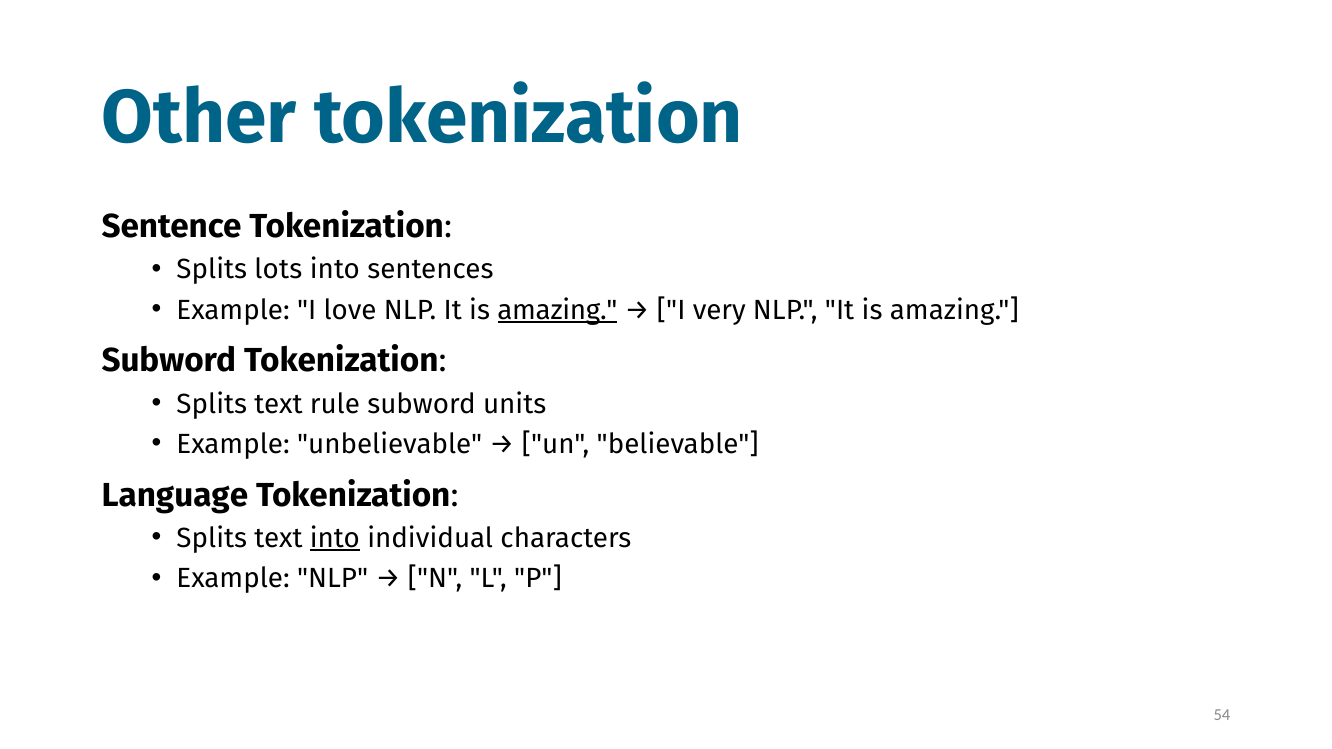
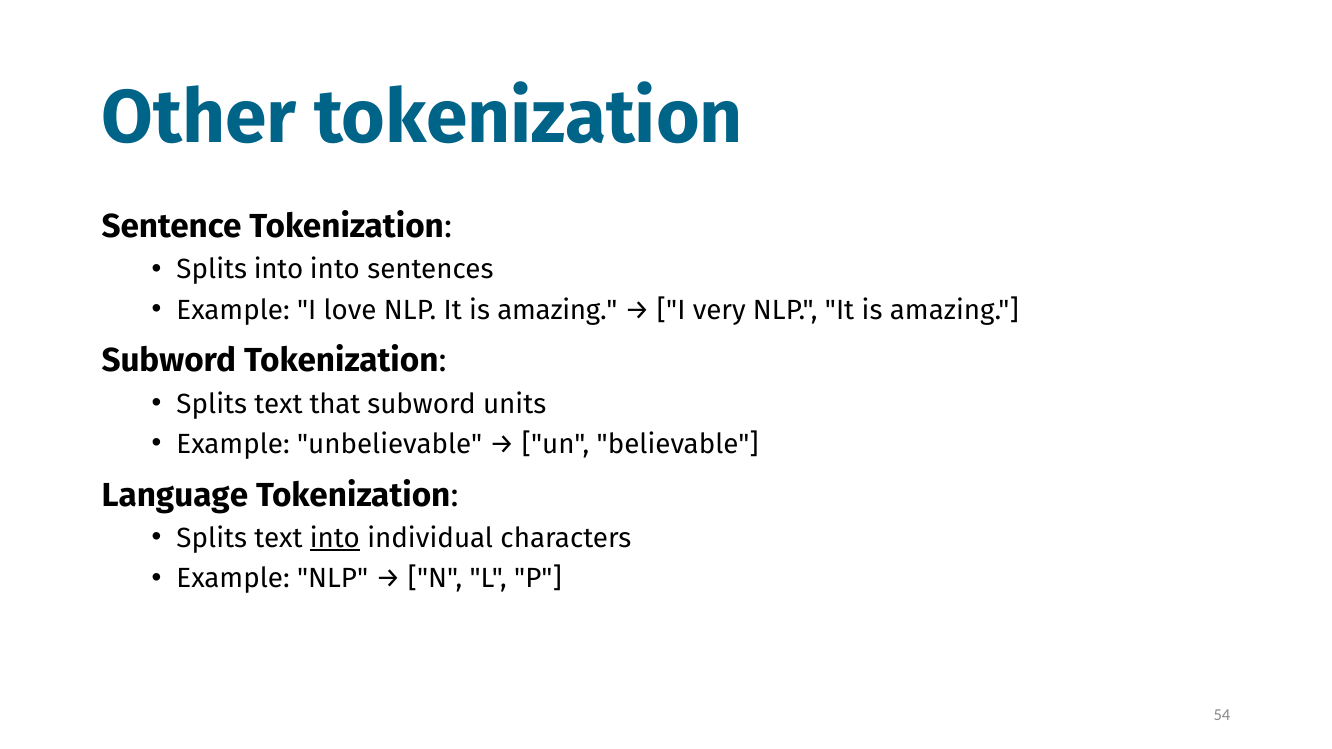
Splits lots: lots -> into
amazing at (557, 310) underline: present -> none
rule: rule -> that
